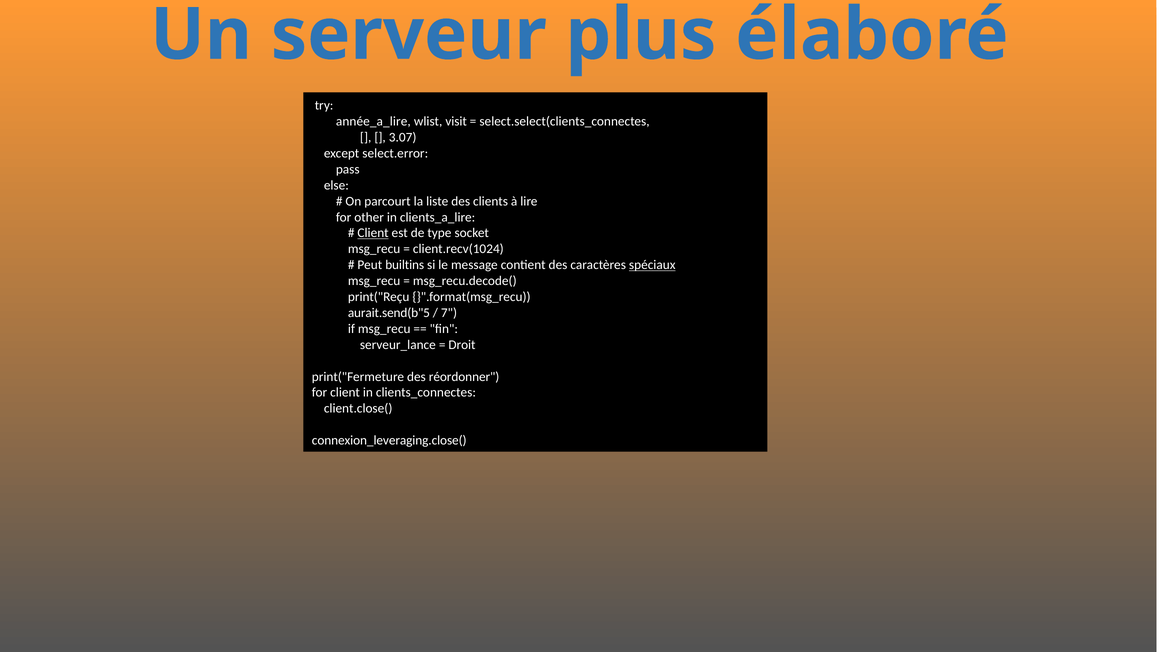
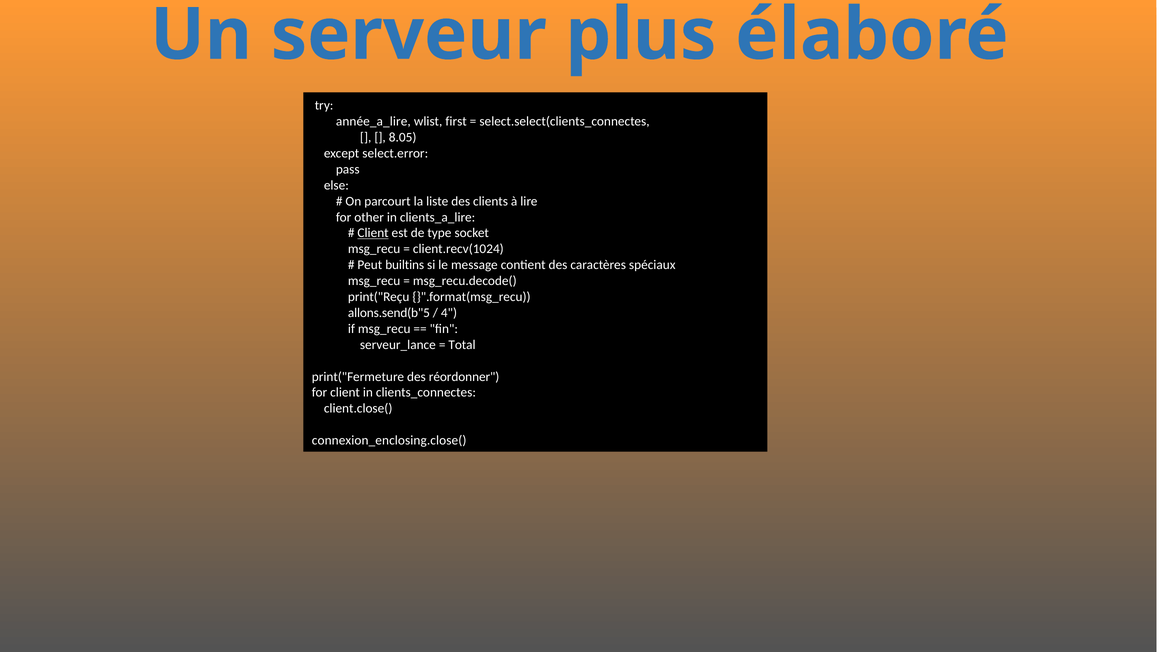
visit: visit -> first
3.07: 3.07 -> 8.05
spéciaux underline: present -> none
aurait.send(b"5: aurait.send(b"5 -> allons.send(b"5
7: 7 -> 4
Droit: Droit -> Total
connexion_leveraging.close(: connexion_leveraging.close( -> connexion_enclosing.close(
